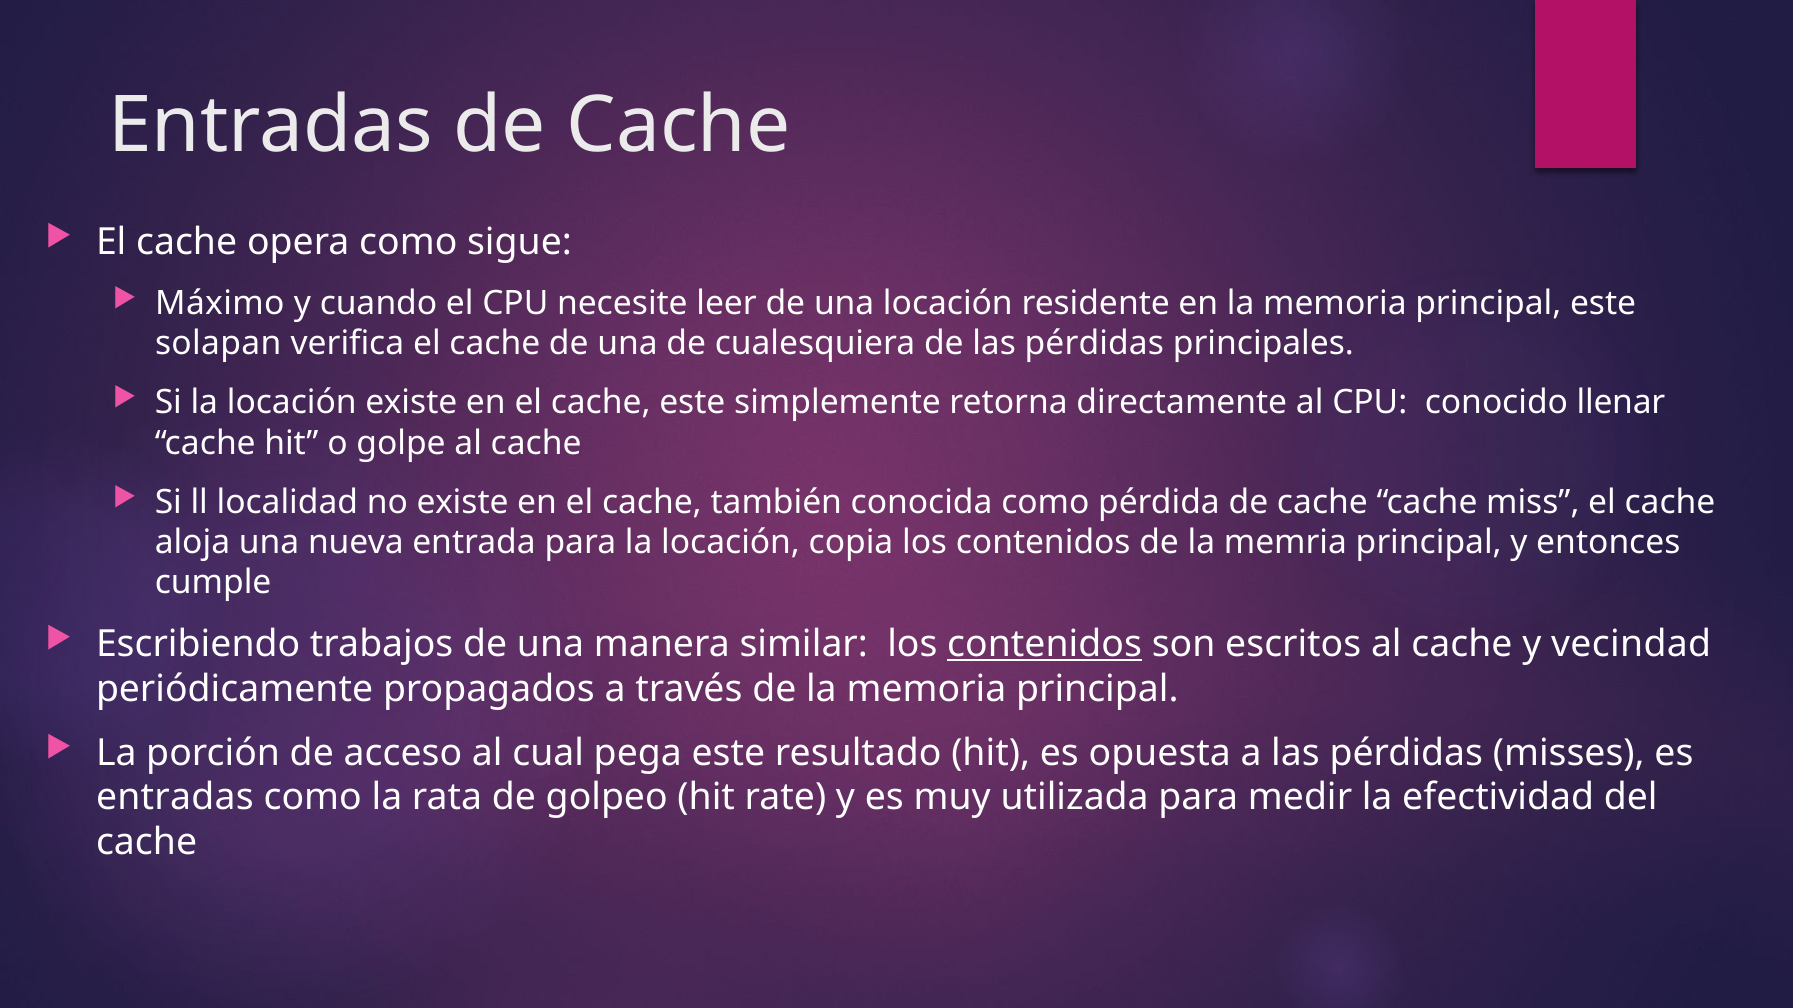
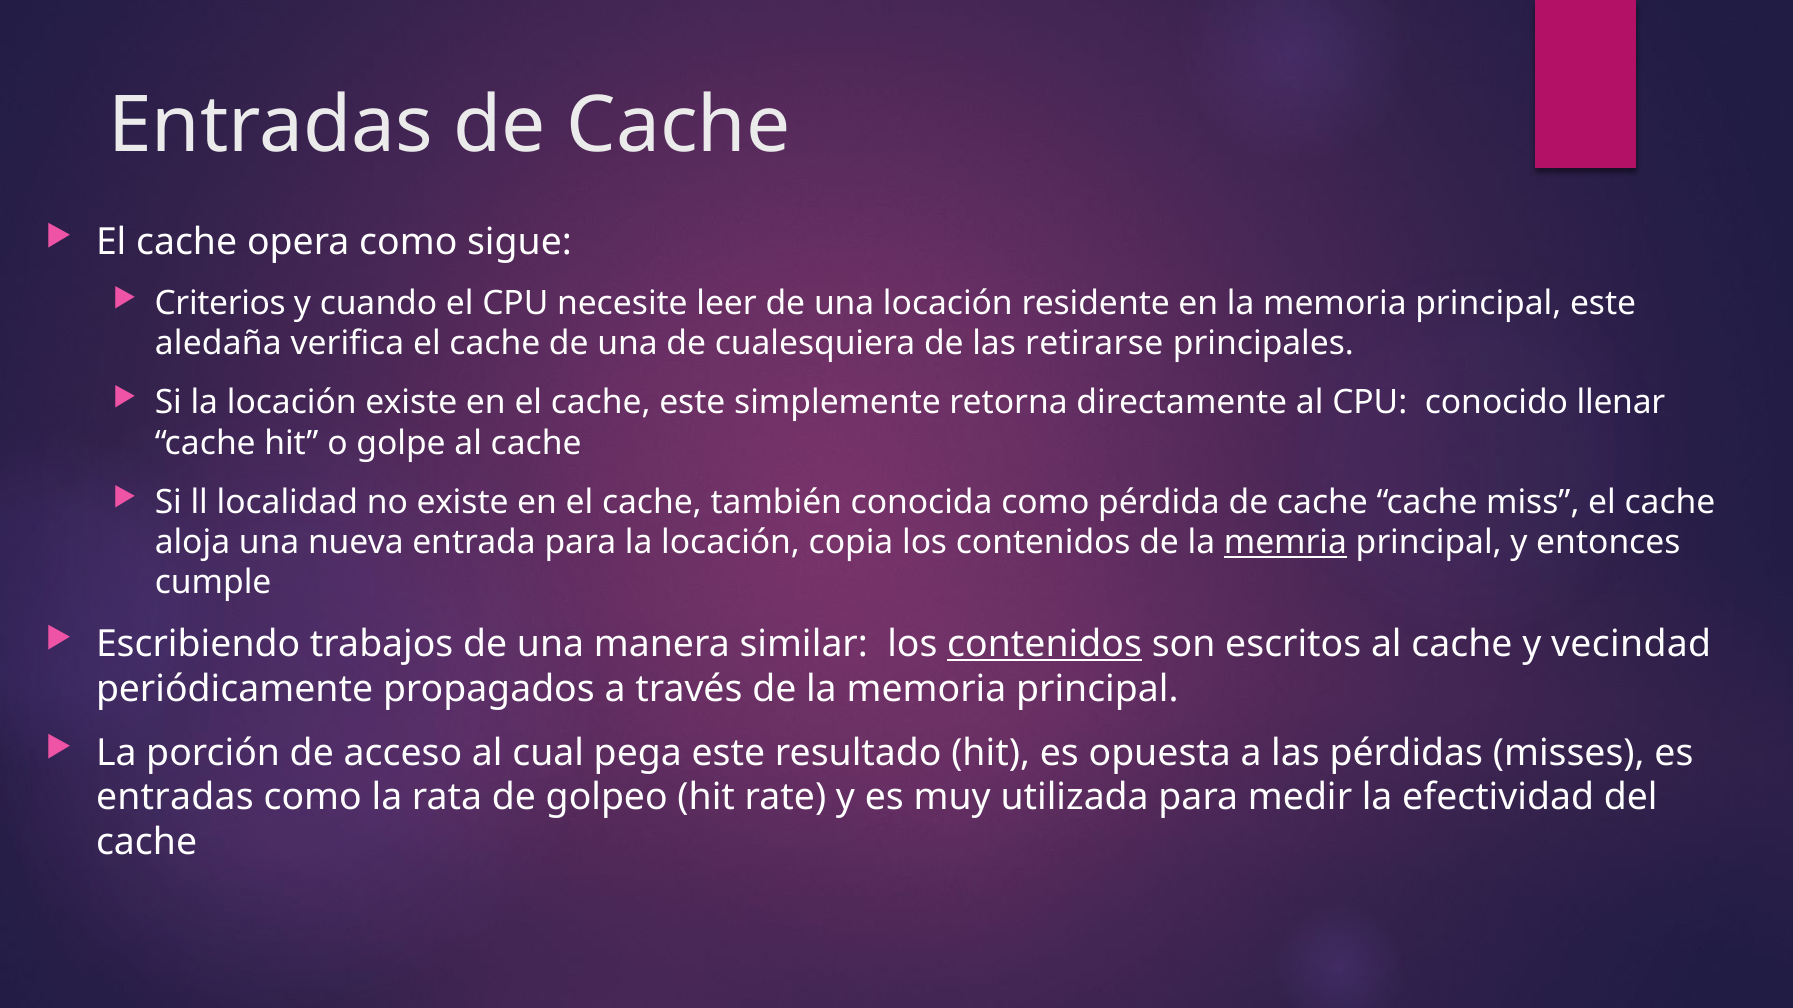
Máximo: Máximo -> Criterios
solapan: solapan -> aledaña
de las pérdidas: pérdidas -> retirarse
memria underline: none -> present
